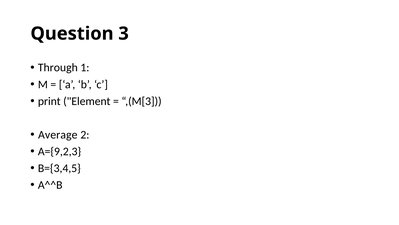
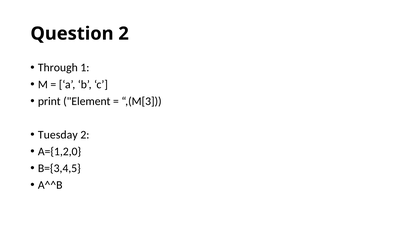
Question 3: 3 -> 2
Average: Average -> Tuesday
A={9,2,3: A={9,2,3 -> A={1,2,0
